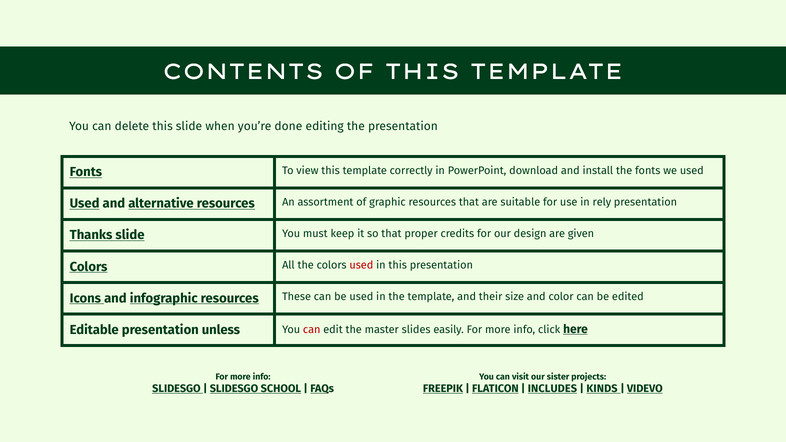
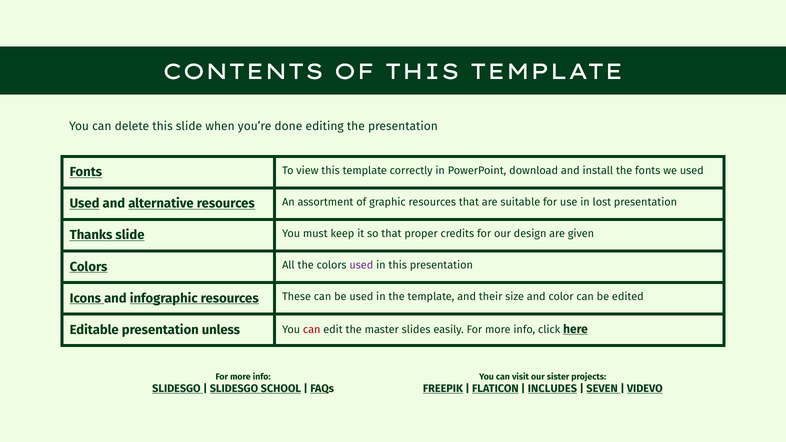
rely: rely -> lost
used at (361, 265) colour: red -> purple
KINDS: KINDS -> SEVEN
